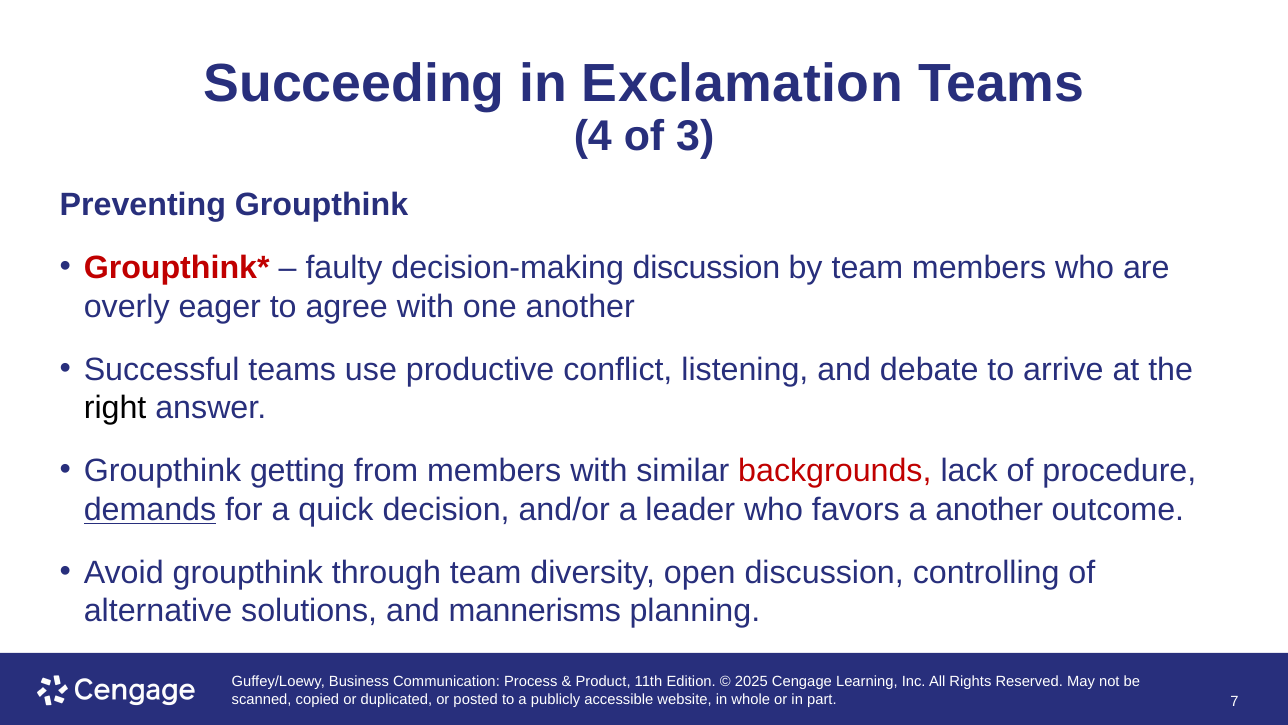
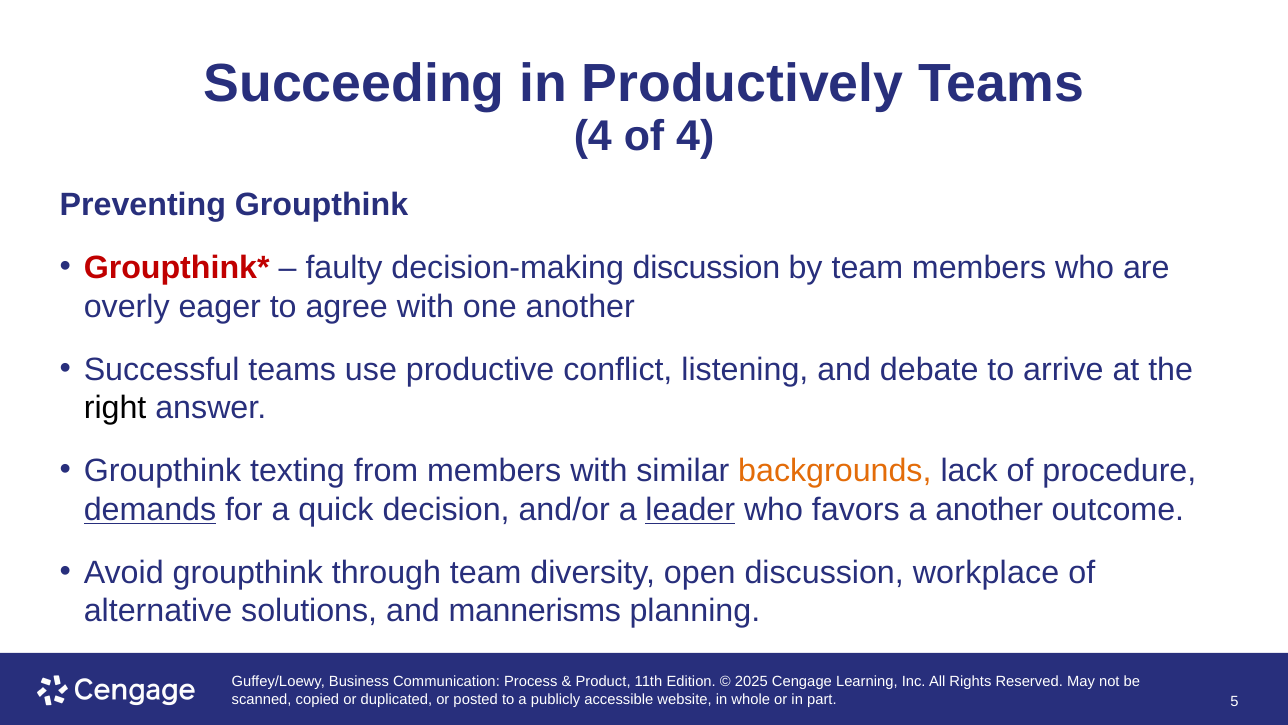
Exclamation: Exclamation -> Productively
of 3: 3 -> 4
getting: getting -> texting
backgrounds colour: red -> orange
leader underline: none -> present
controlling: controlling -> workplace
7: 7 -> 5
